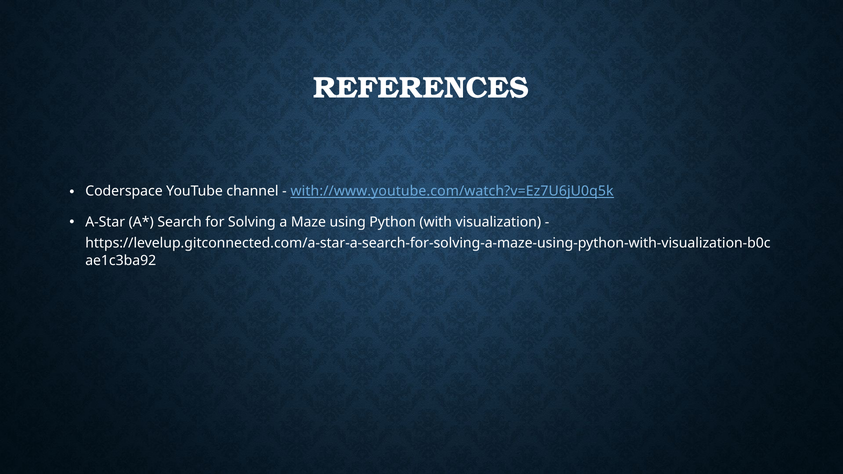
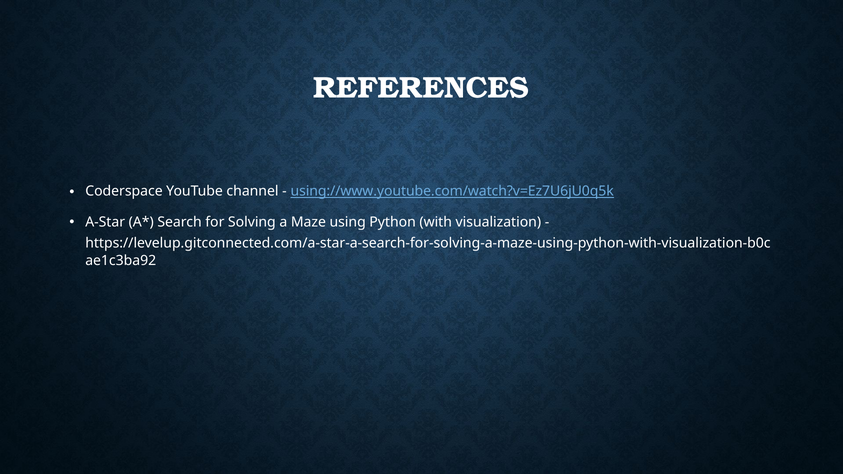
with://www.youtube.com/watch?v=Ez7U6jU0q5k: with://www.youtube.com/watch?v=Ez7U6jU0q5k -> using://www.youtube.com/watch?v=Ez7U6jU0q5k
